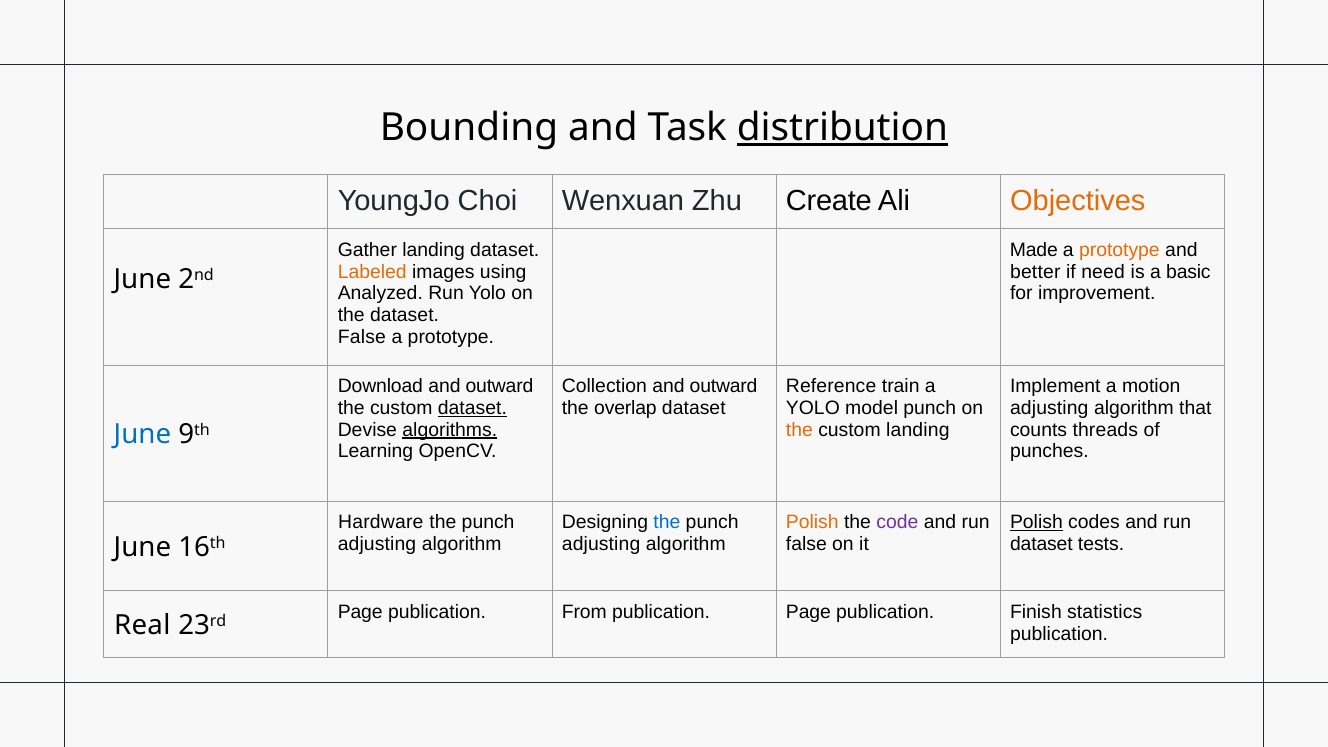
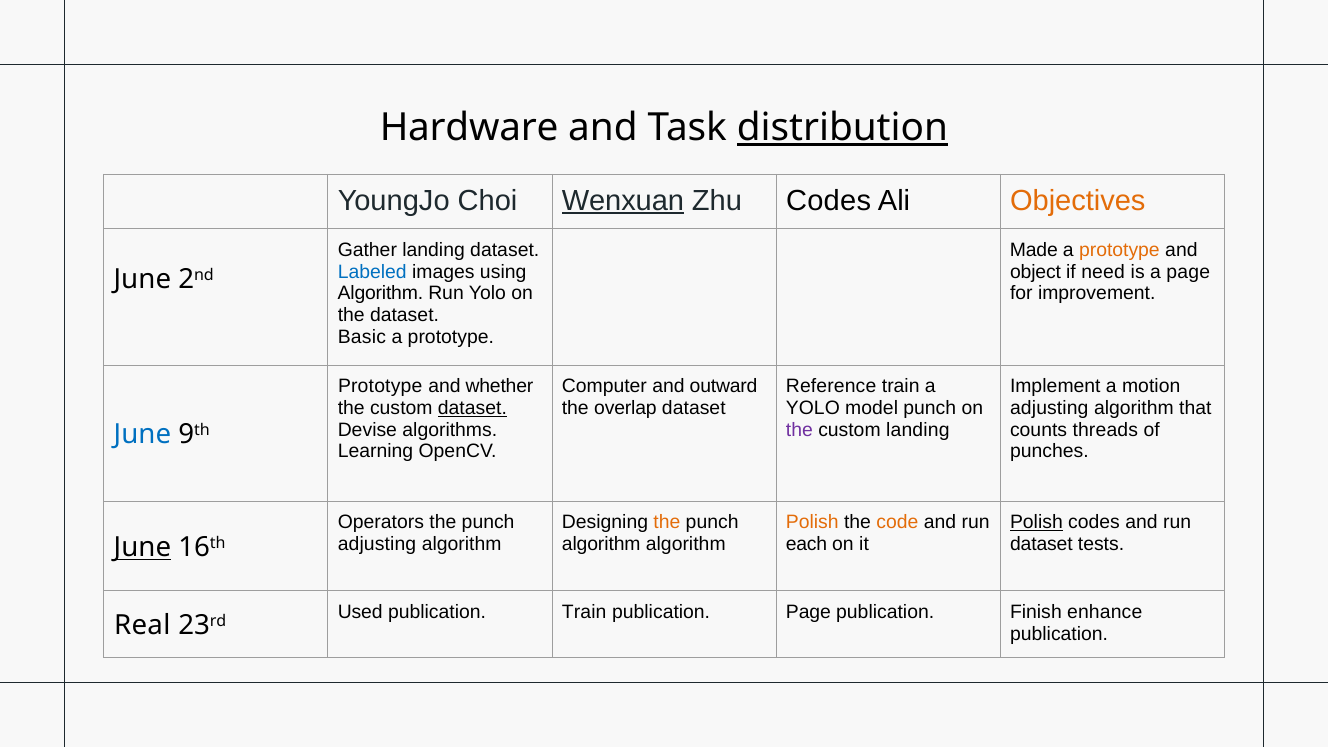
Bounding: Bounding -> Hardware
Wenxuan underline: none -> present
Zhu Create: Create -> Codes
Labeled colour: orange -> blue
better: better -> object
a basic: basic -> page
Analyzed at (380, 294): Analyzed -> Algorithm
False at (362, 337): False -> Basic
Download at (380, 386): Download -> Prototype
outward at (499, 386): outward -> whether
Collection: Collection -> Computer
algorithms underline: present -> none
the at (799, 430) colour: orange -> purple
Hardware: Hardware -> Operators
the at (667, 522) colour: blue -> orange
code colour: purple -> orange
adjusting at (601, 544): adjusting -> algorithm
false at (806, 544): false -> each
June at (142, 548) underline: none -> present
Page at (360, 612): Page -> Used
publication From: From -> Train
statistics: statistics -> enhance
